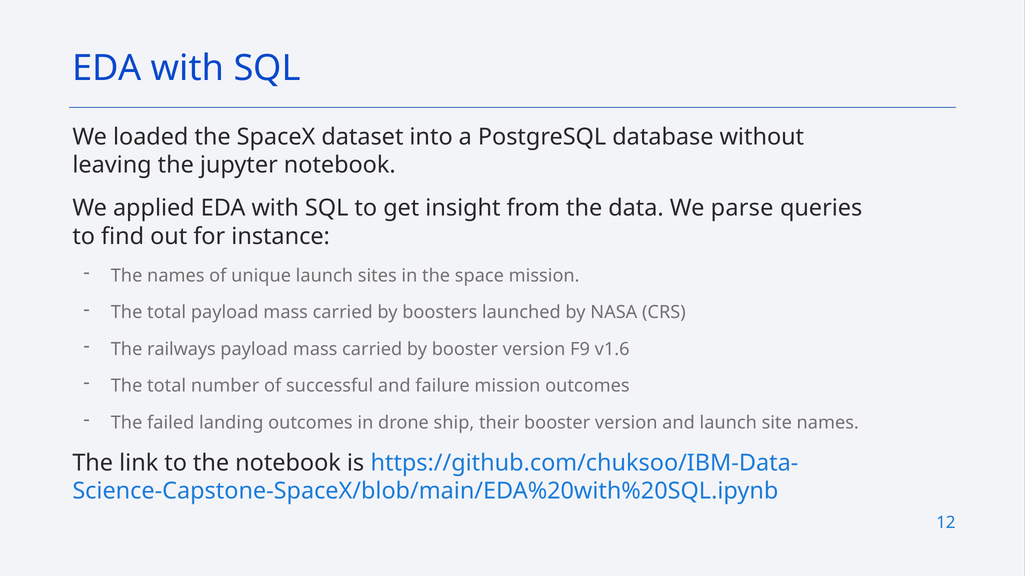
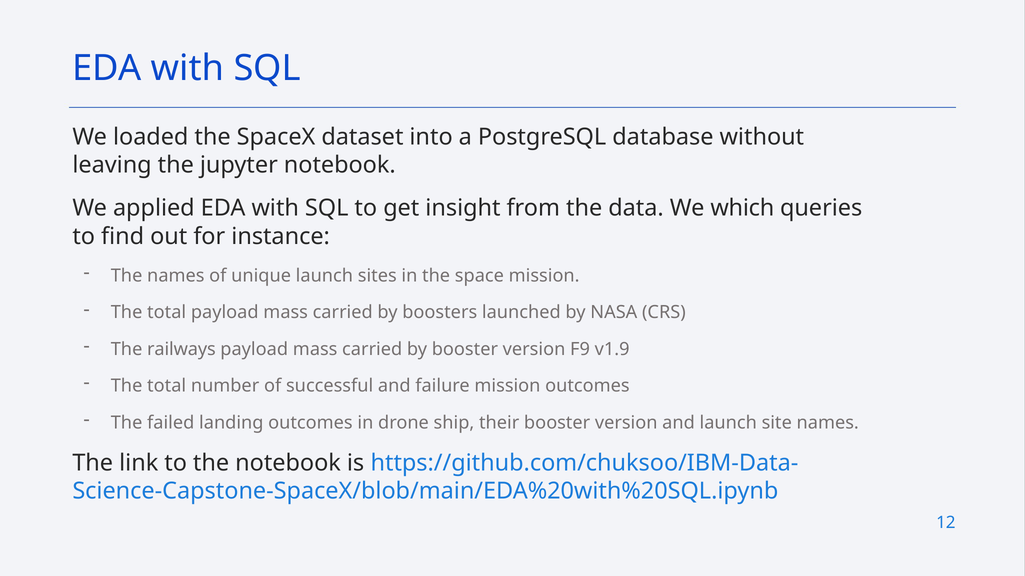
parse: parse -> which
v1.6: v1.6 -> v1.9
